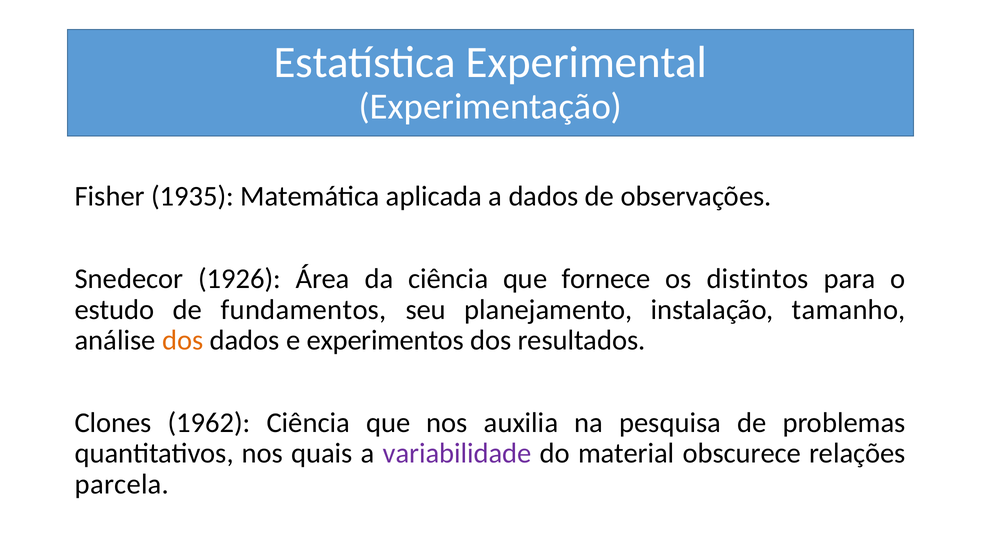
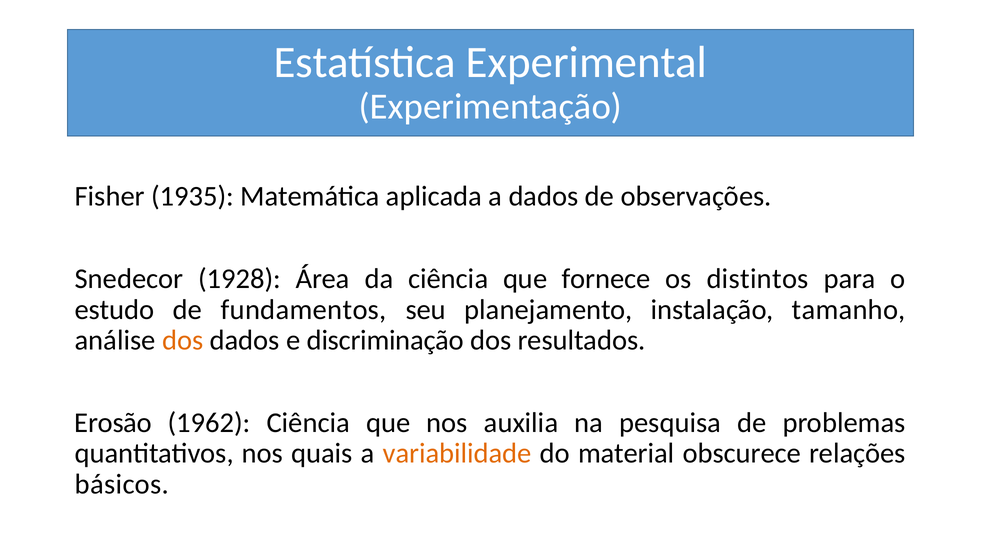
1926: 1926 -> 1928
experimentos: experimentos -> discriminação
Clones: Clones -> Erosão
variabilidade colour: purple -> orange
parcela: parcela -> básicos
